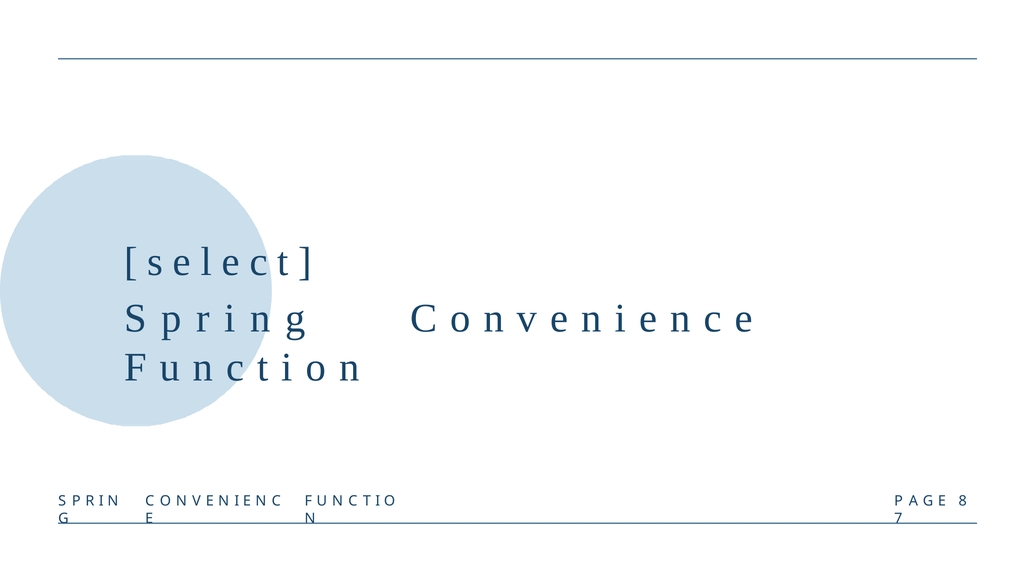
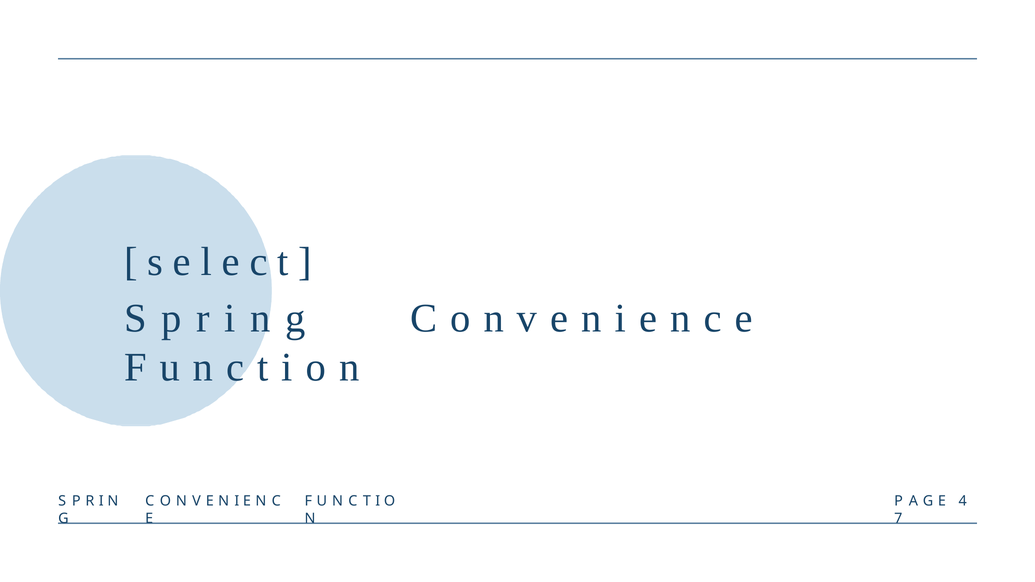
8: 8 -> 4
